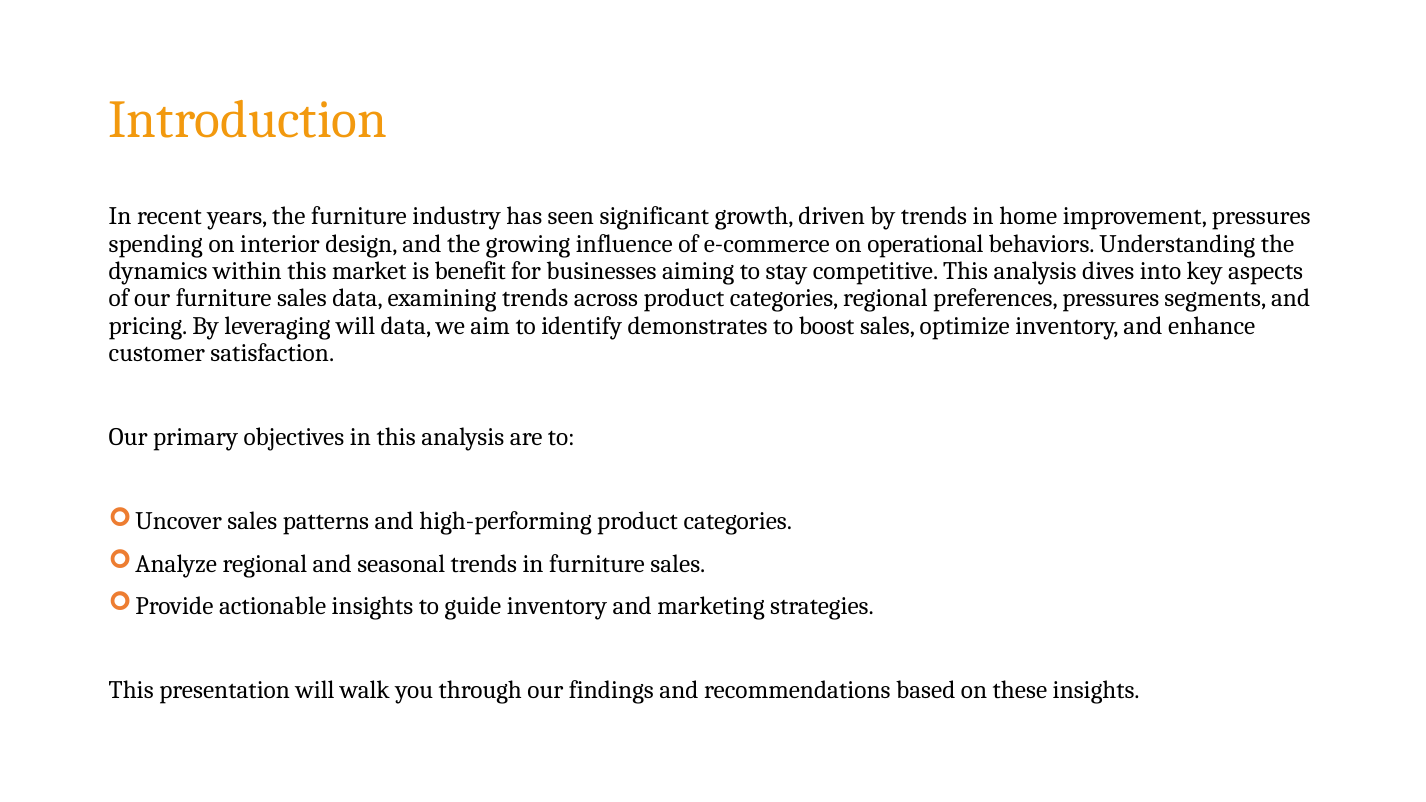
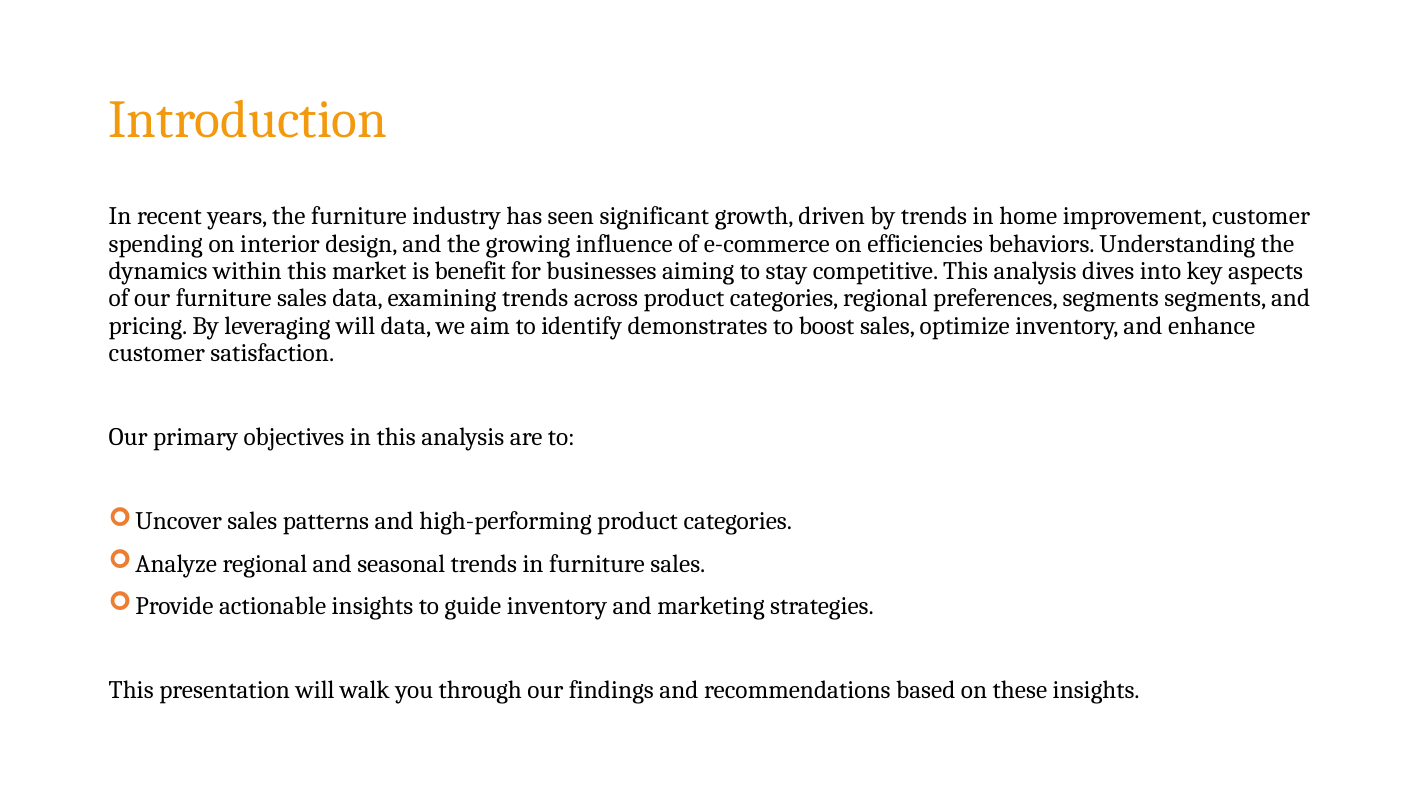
improvement pressures: pressures -> customer
operational: operational -> efficiencies
preferences pressures: pressures -> segments
